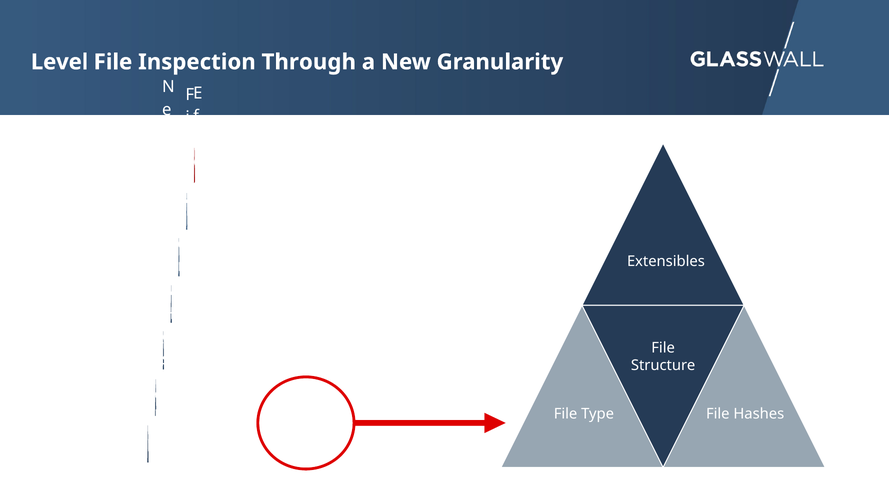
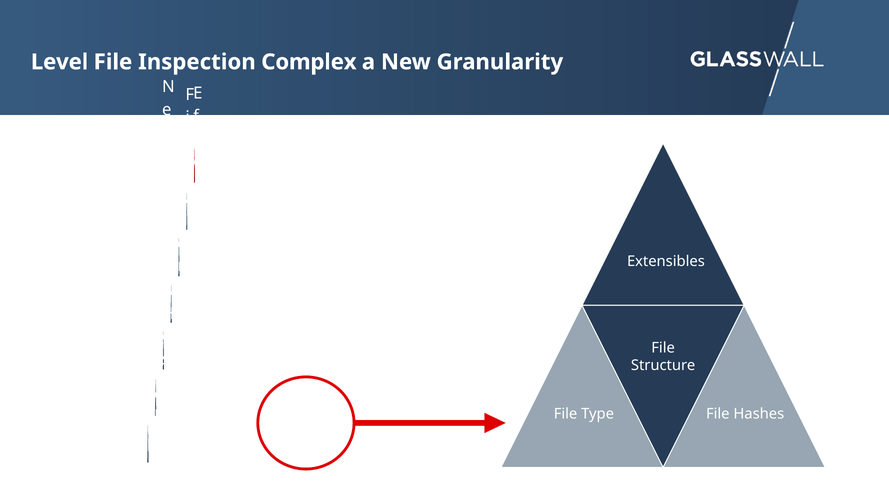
Through: Through -> Complex
